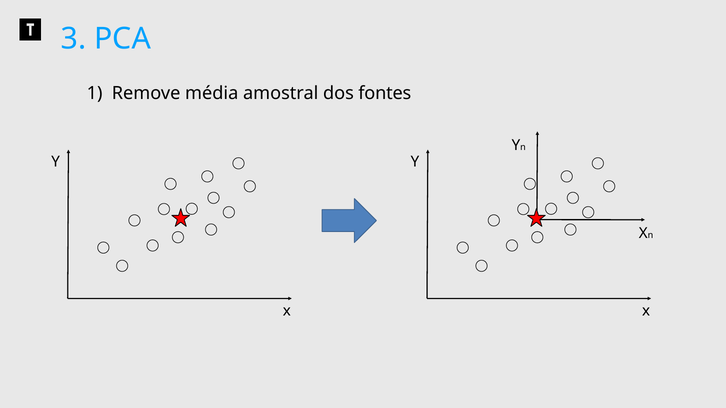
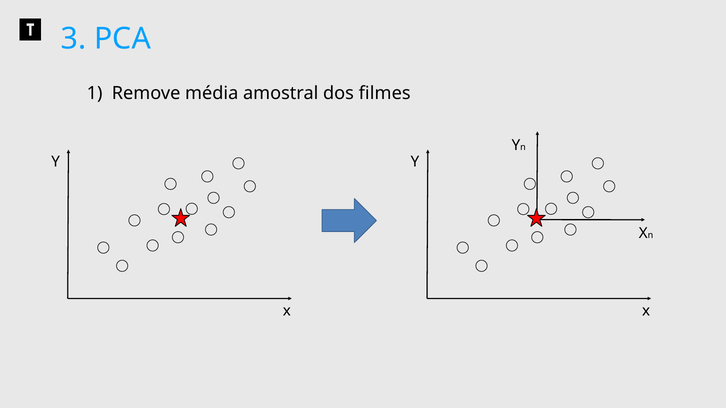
fontes: fontes -> filmes
